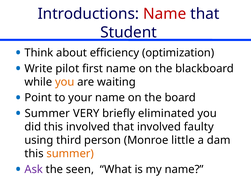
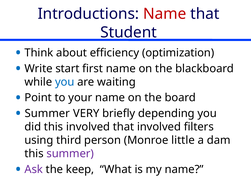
pilot: pilot -> start
you at (65, 82) colour: orange -> blue
eliminated: eliminated -> depending
faulty: faulty -> filters
summer at (70, 153) colour: orange -> purple
seen: seen -> keep
